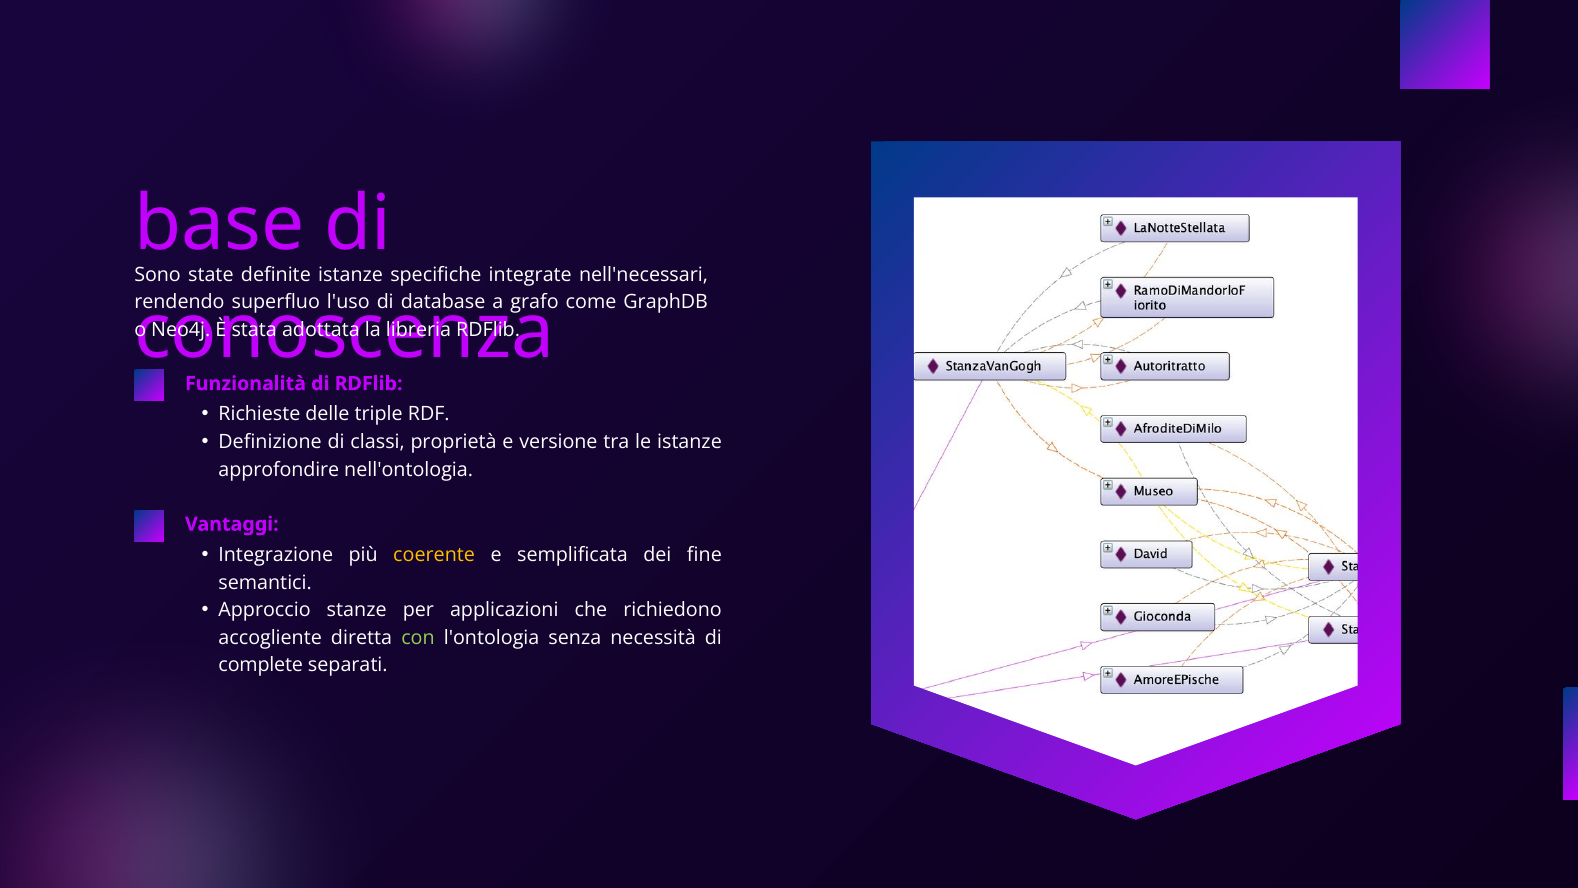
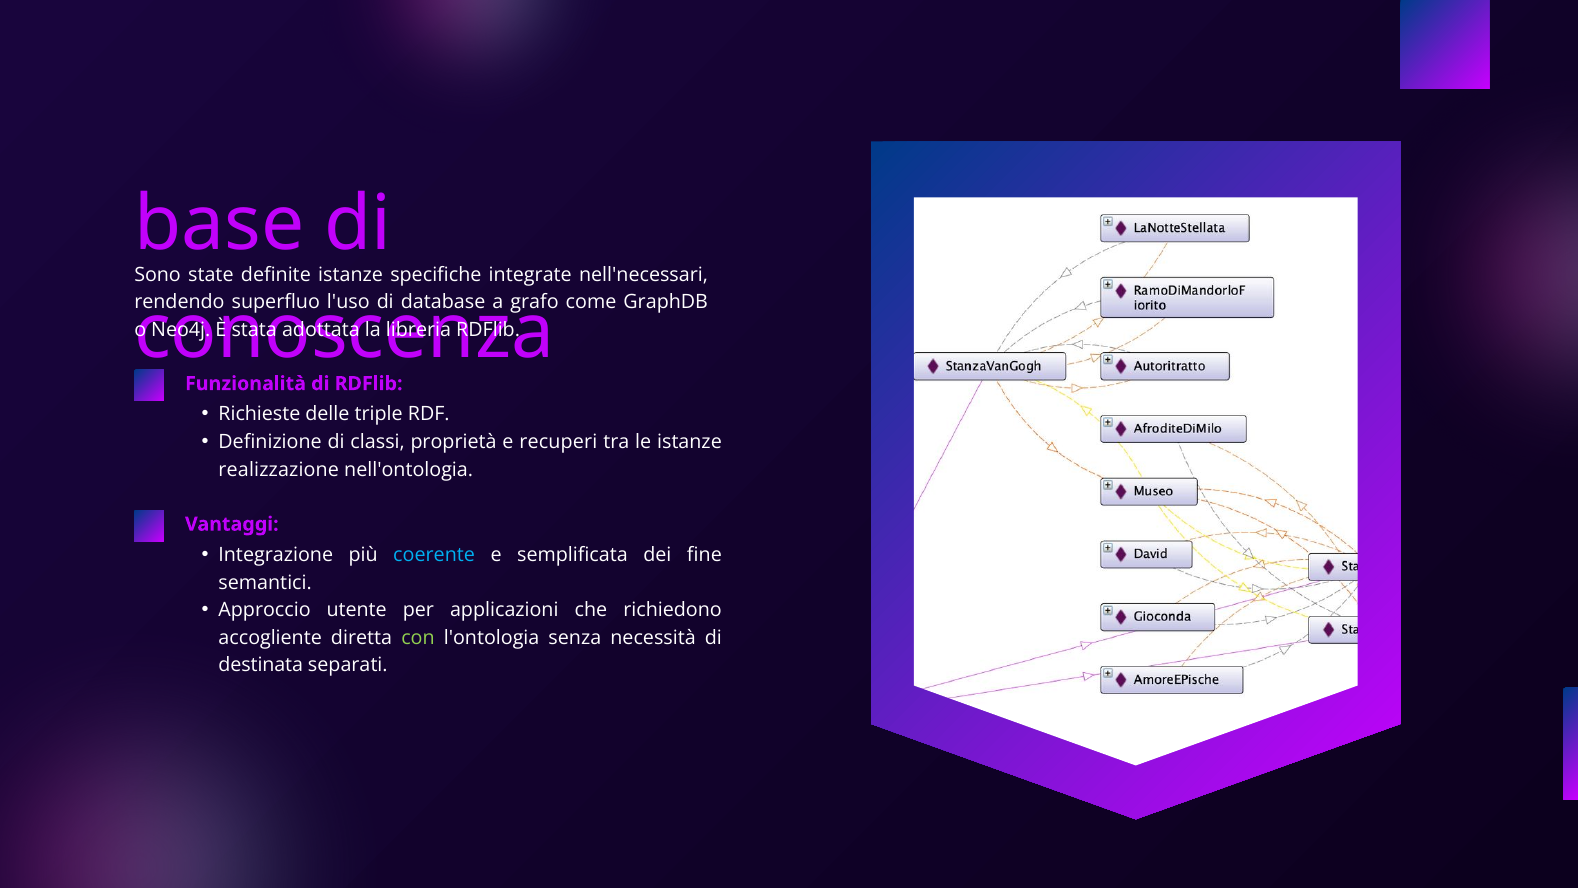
versione: versione -> recuperi
approfondire: approfondire -> realizzazione
coerente colour: yellow -> light blue
stanze: stanze -> utente
complete: complete -> destinata
